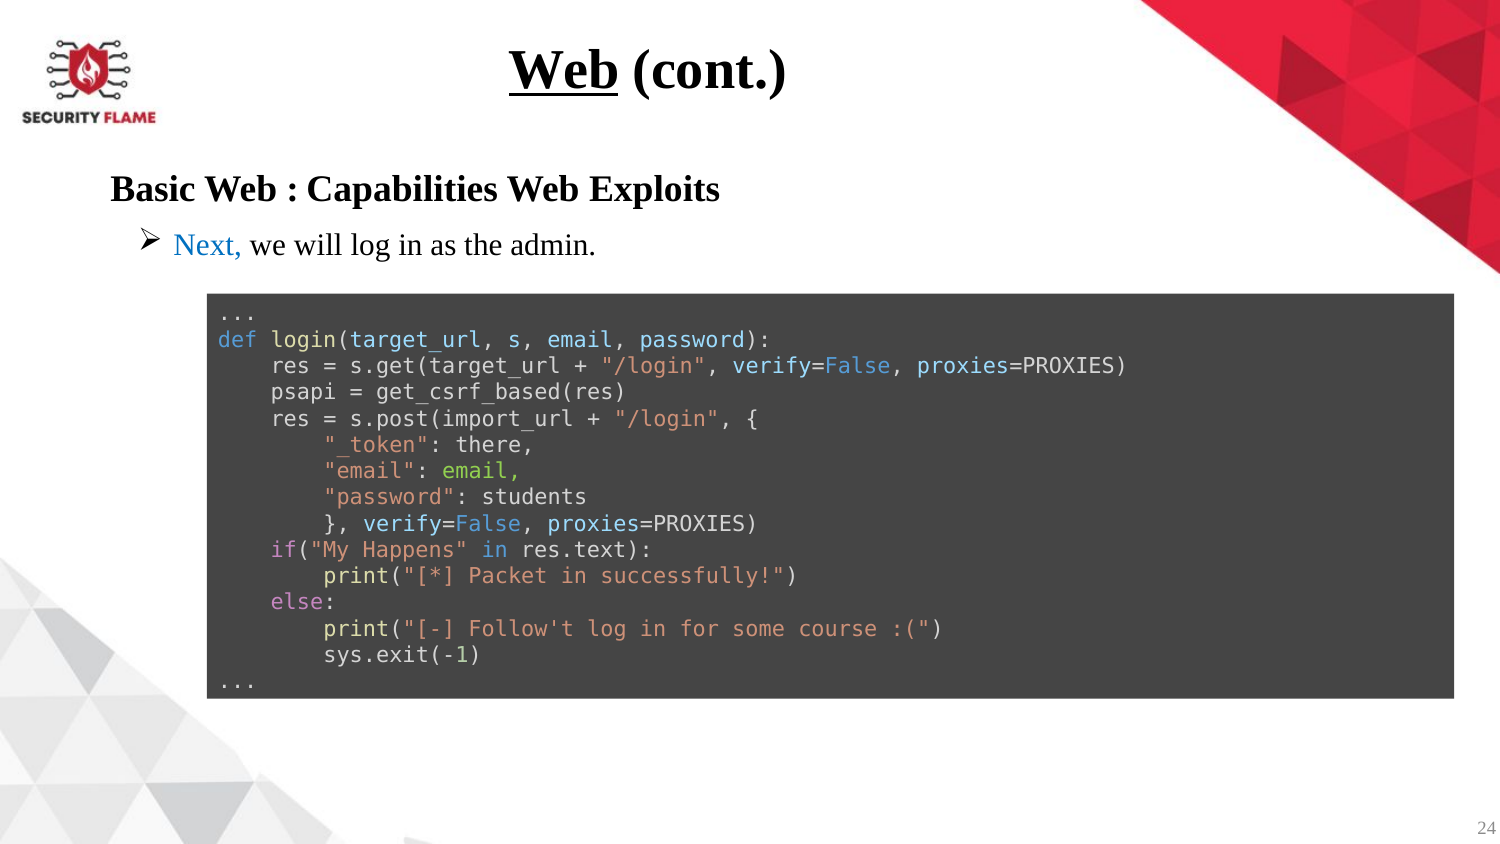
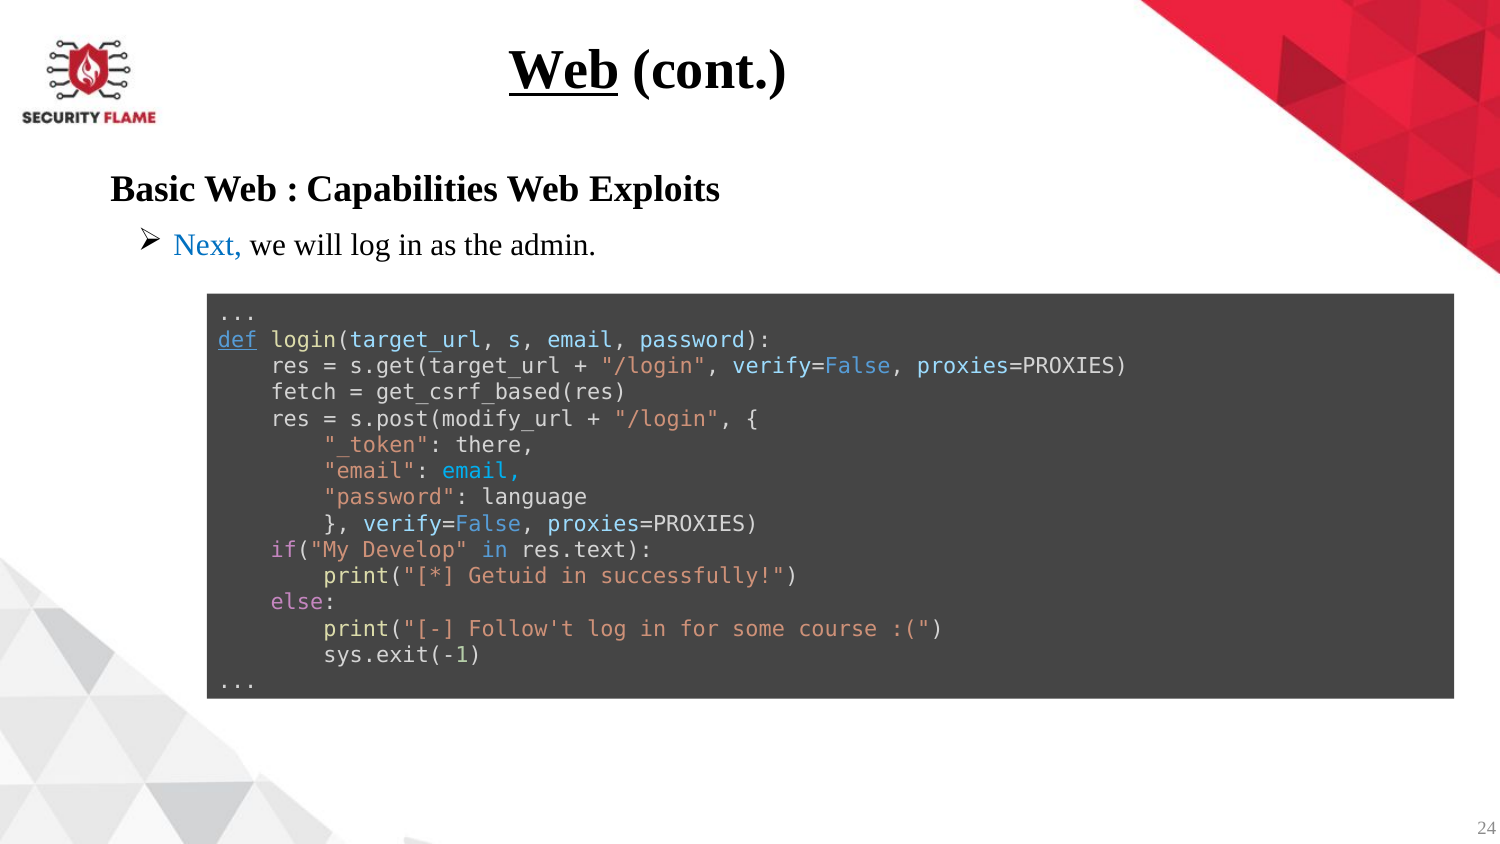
def underline: none -> present
psapi: psapi -> fetch
s.post(import_url: s.post(import_url -> s.post(modify_url
email at (482, 471) colour: light green -> light blue
students: students -> language
Happens: Happens -> Develop
Packet: Packet -> Getuid
